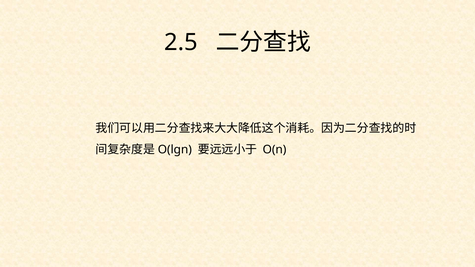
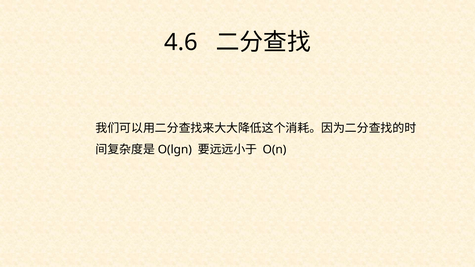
2.5: 2.5 -> 4.6
